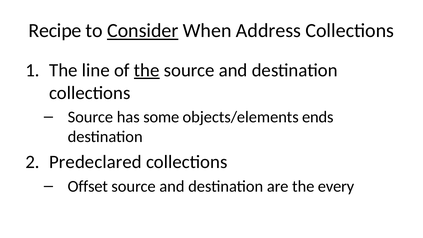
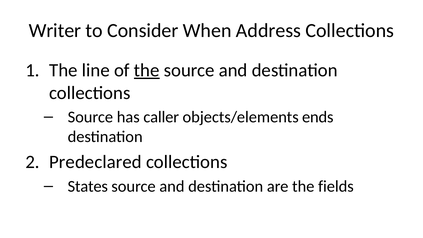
Recipe: Recipe -> Writer
Consider underline: present -> none
some: some -> caller
Offset: Offset -> States
every: every -> fields
